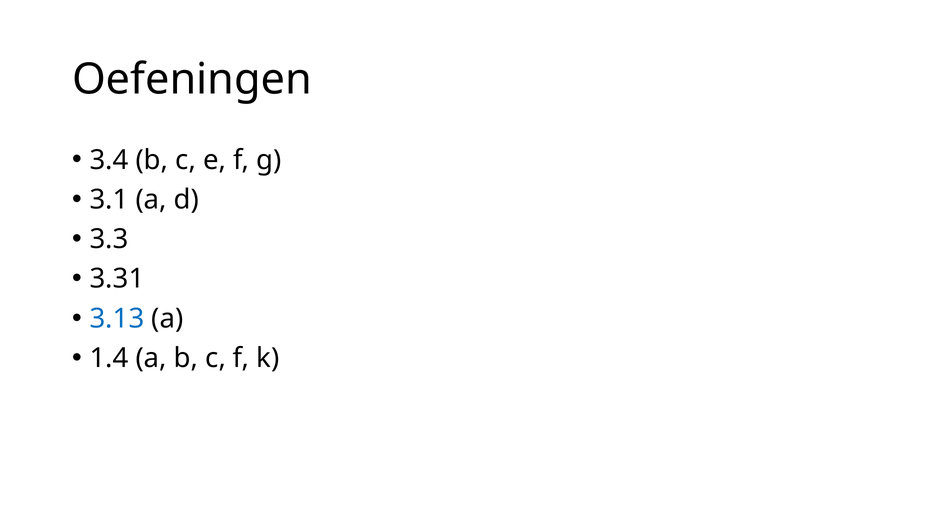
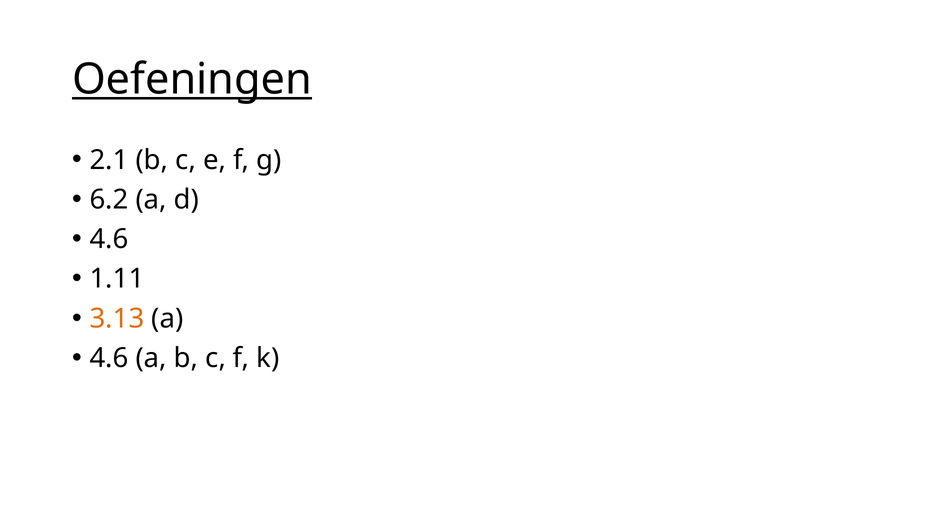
Oefeningen underline: none -> present
3.4: 3.4 -> 2.1
3.1: 3.1 -> 6.2
3.3 at (109, 239): 3.3 -> 4.6
3.31: 3.31 -> 1.11
3.13 colour: blue -> orange
1.4 at (109, 358): 1.4 -> 4.6
